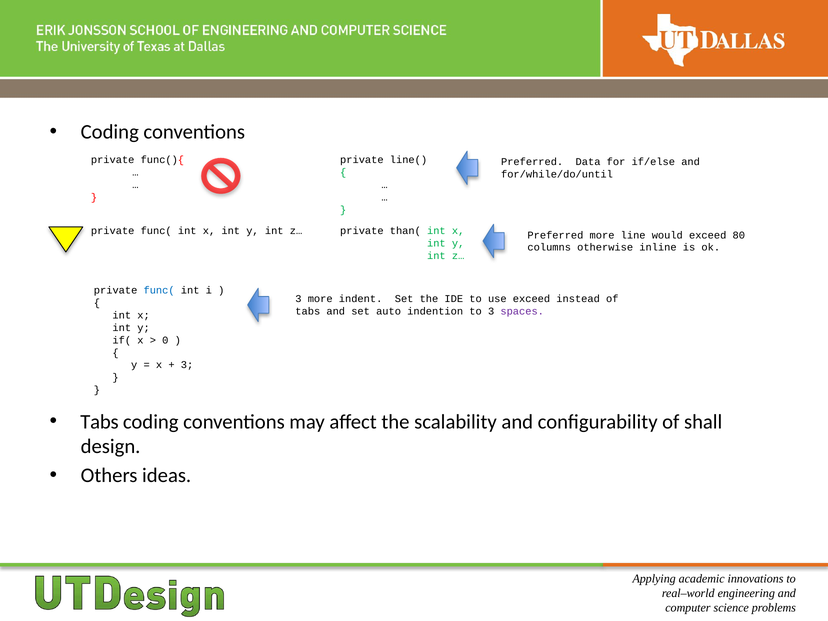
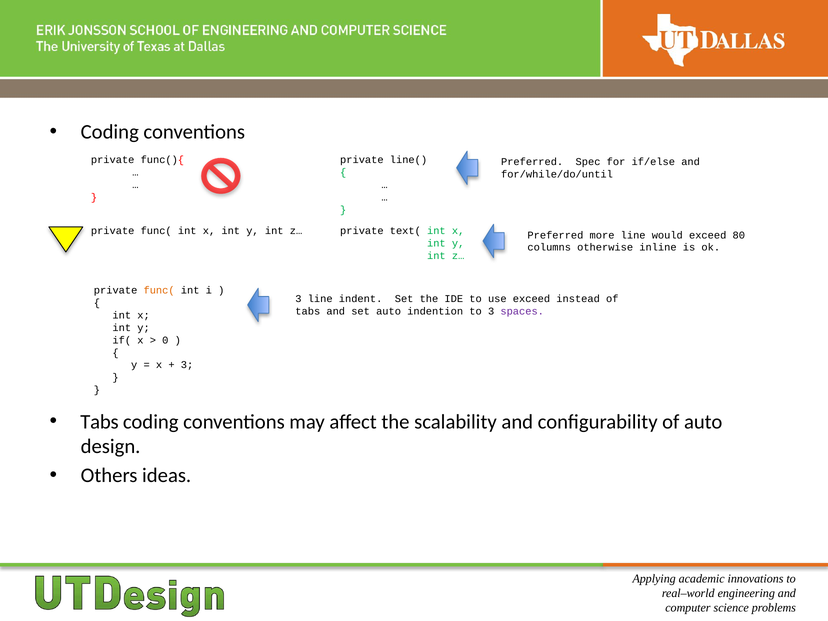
Data: Data -> Spec
than(: than( -> text(
func( at (159, 290) colour: blue -> orange
3 more: more -> line
of shall: shall -> auto
